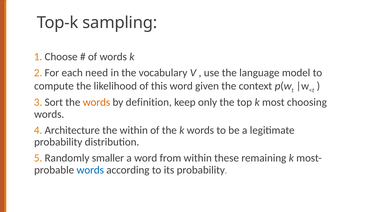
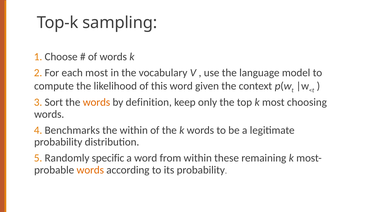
each need: need -> most
Architecture: Architecture -> Benchmarks
smaller: smaller -> specific
words at (90, 170) colour: blue -> orange
